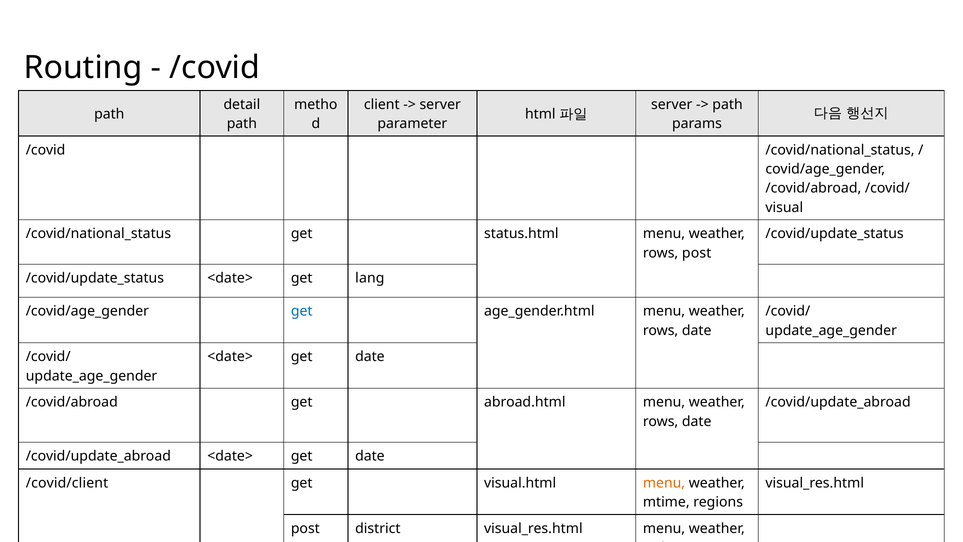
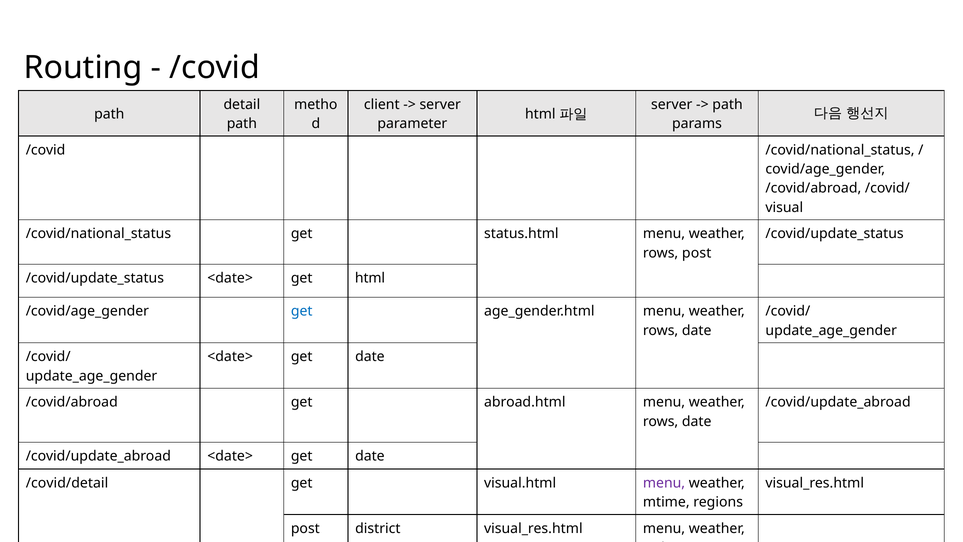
get lang: lang -> html
/covid/client: /covid/client -> /covid/detail
menu at (664, 483) colour: orange -> purple
